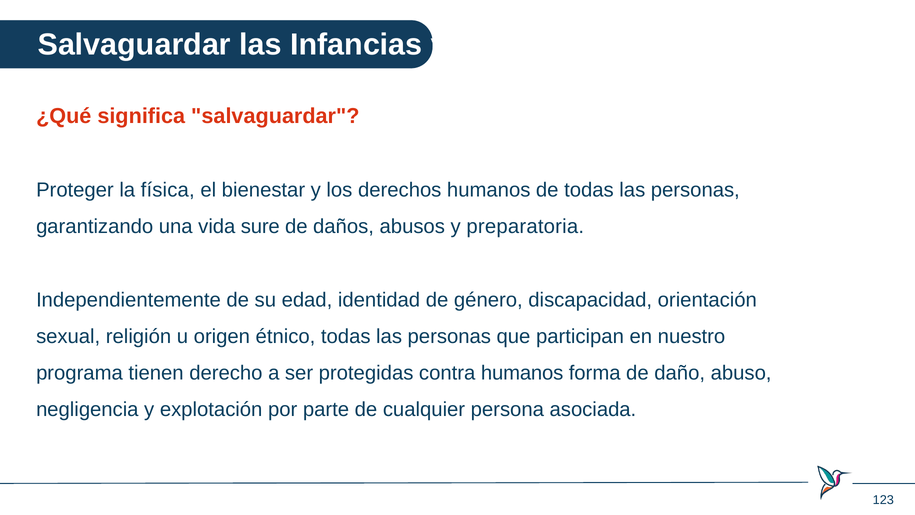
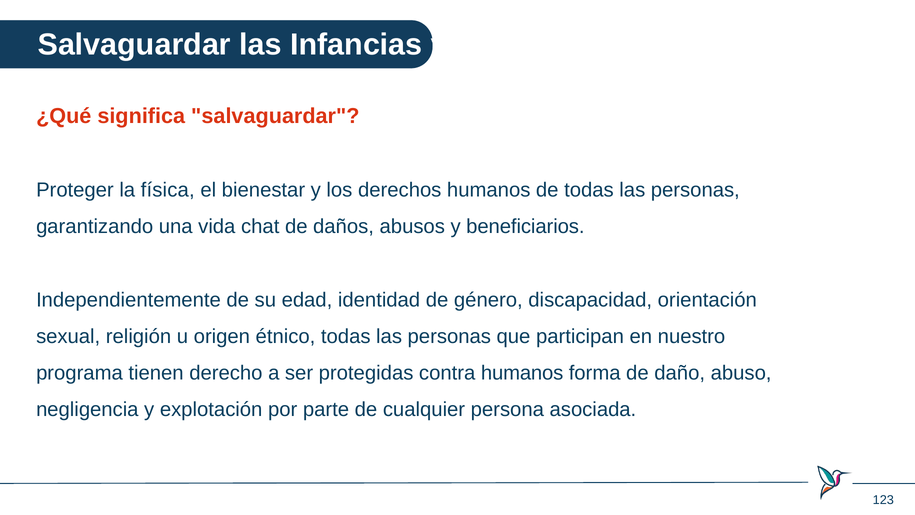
sure: sure -> chat
preparatoria: preparatoria -> beneficiarios
